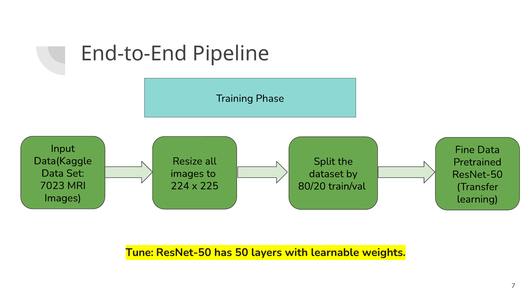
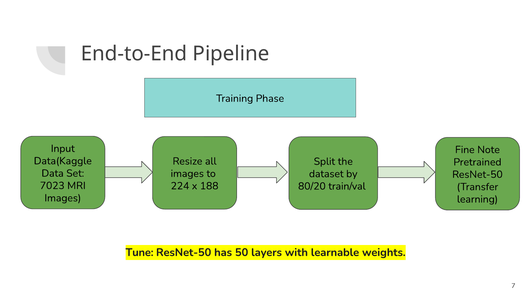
Fine Data: Data -> Note
225: 225 -> 188
